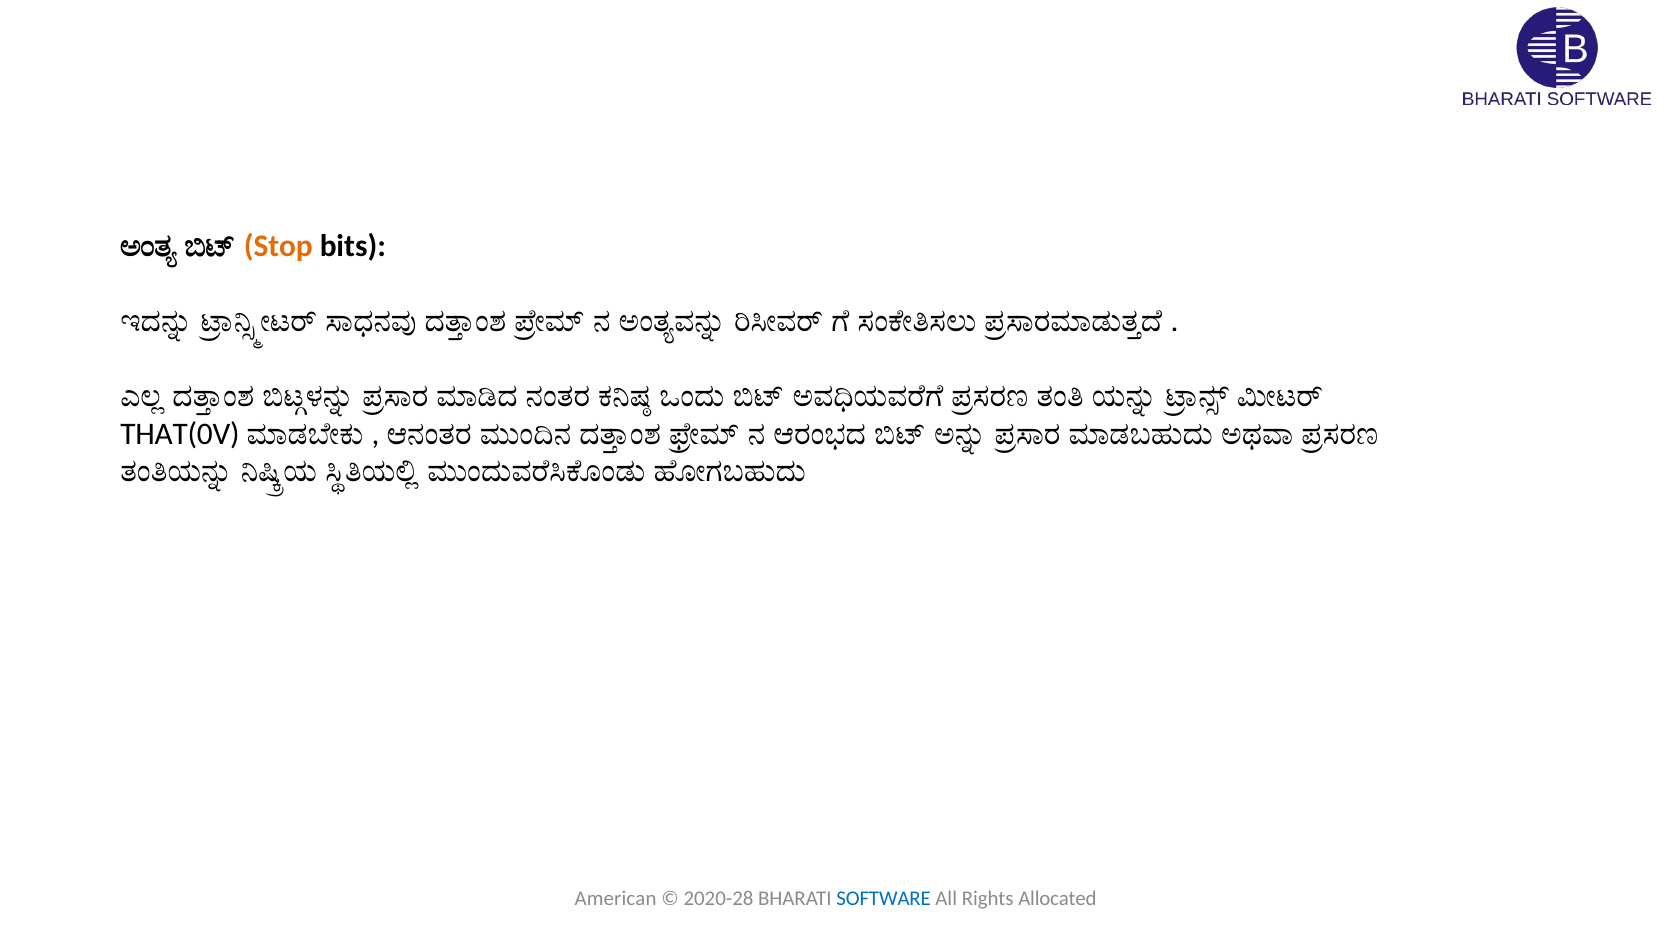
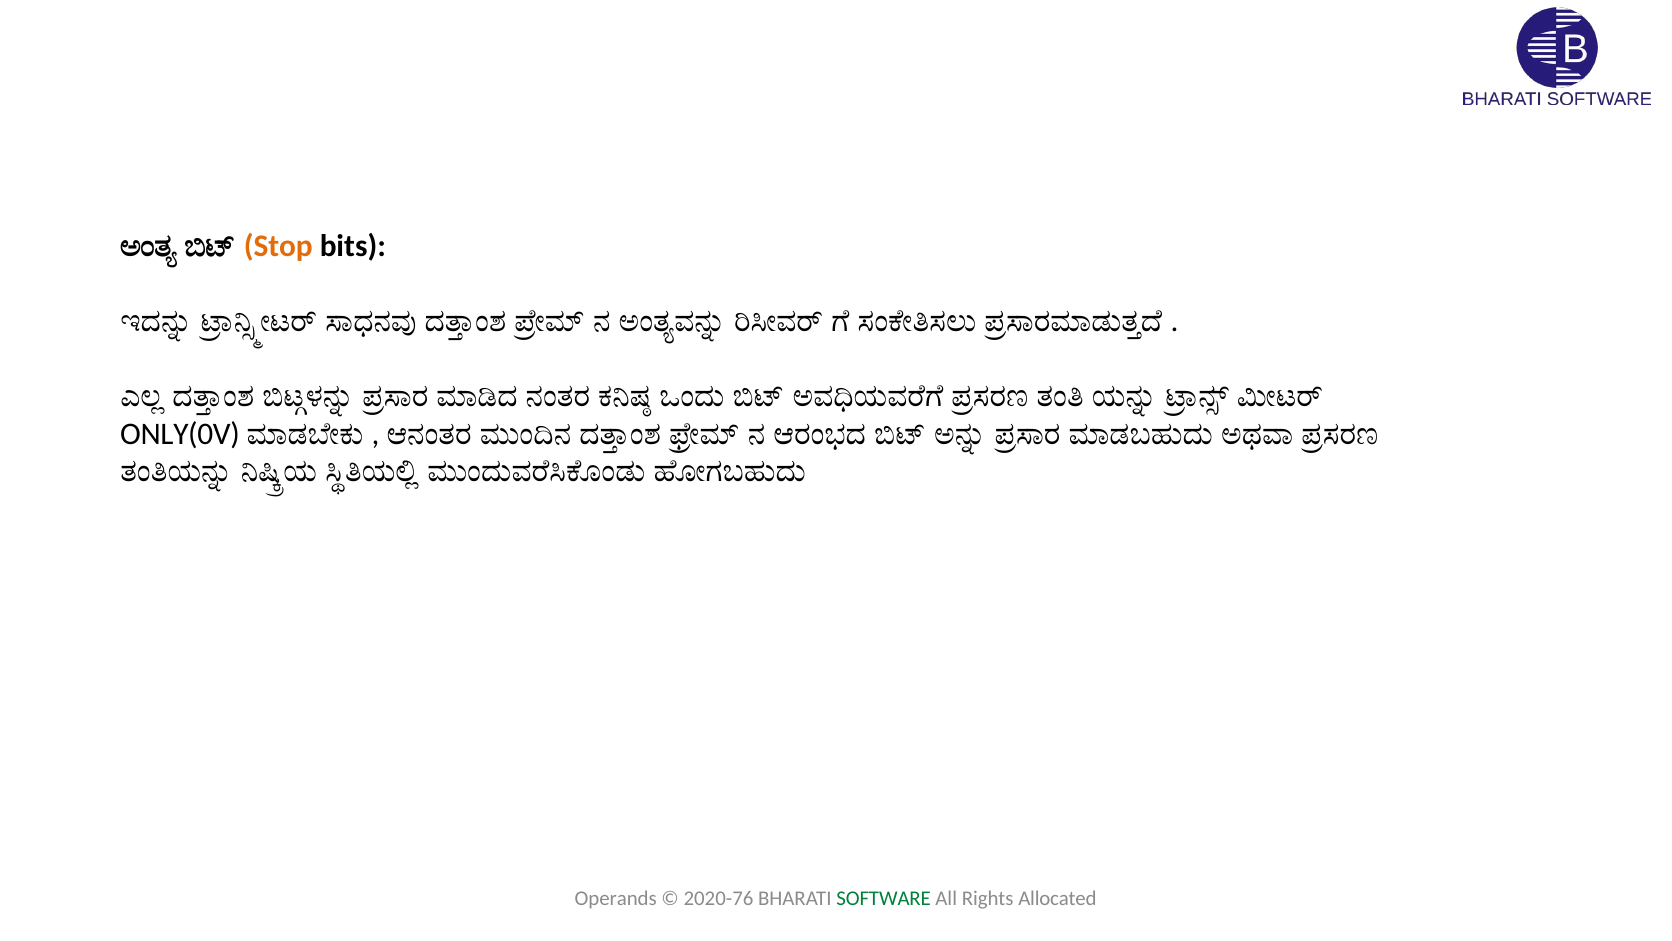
THAT(0V: THAT(0V -> ONLY(0V
American: American -> Operands
2020-28: 2020-28 -> 2020-76
SOFTWARE colour: blue -> green
